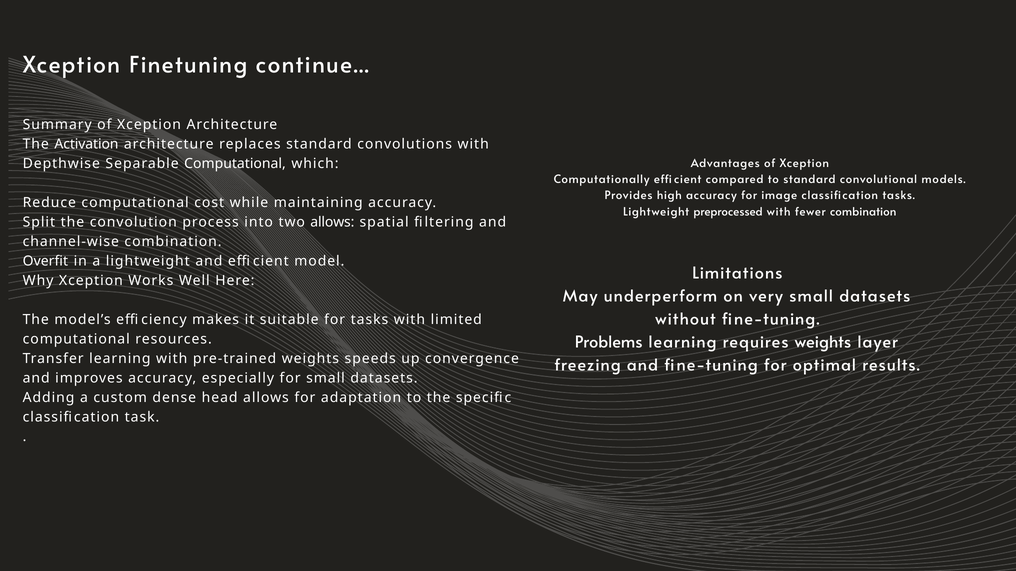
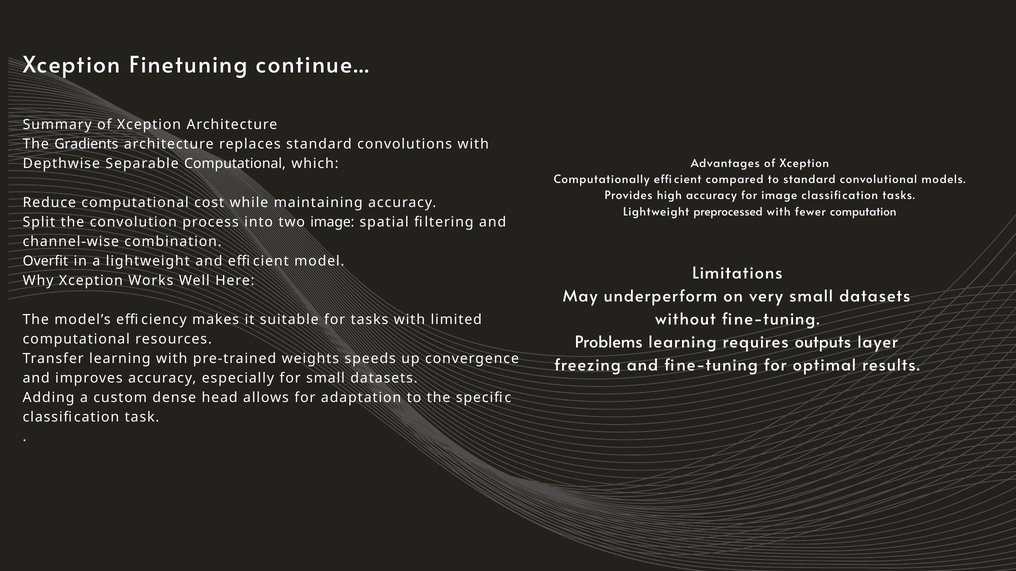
Activation: Activation -> Gradients
fewer combination: combination -> computation
two allows: allows -> image
requires weights: weights -> outputs
